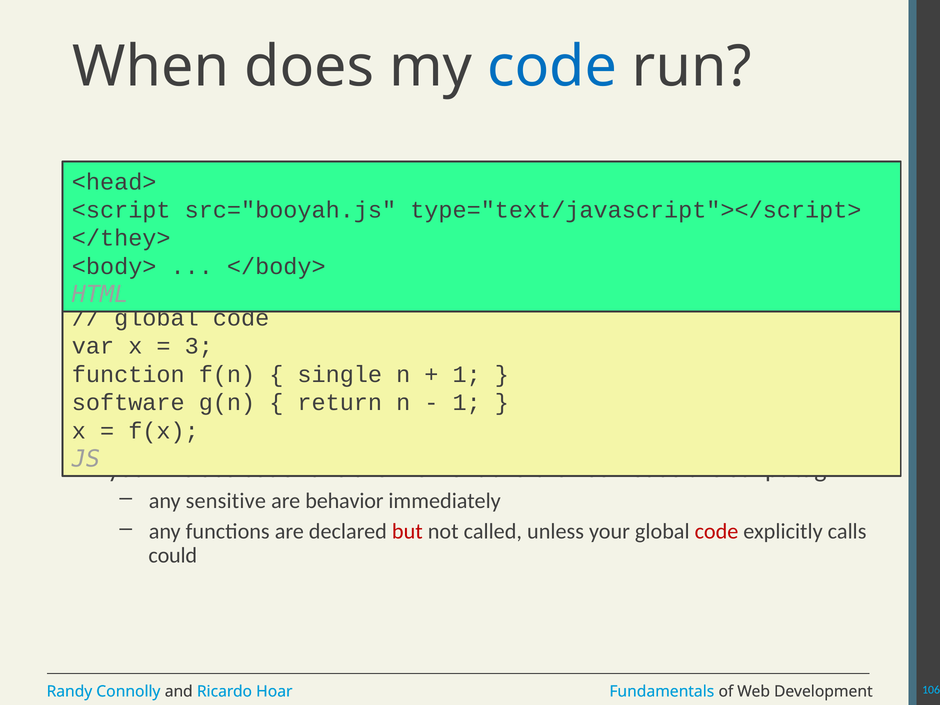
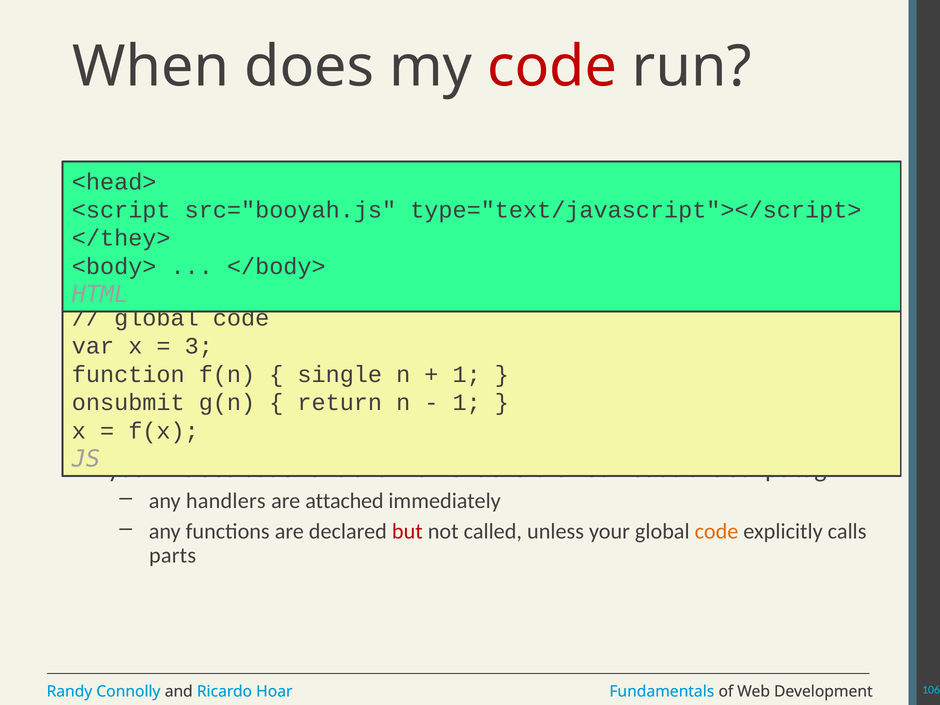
code at (552, 67) colour: blue -> red
software: software -> onsubmit
sensitive: sensitive -> handlers
behavior: behavior -> attached
code at (716, 531) colour: red -> orange
could: could -> parts
